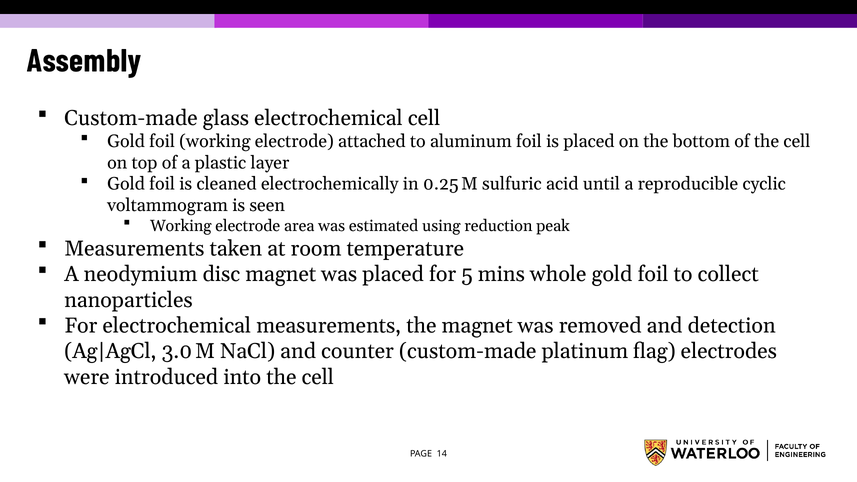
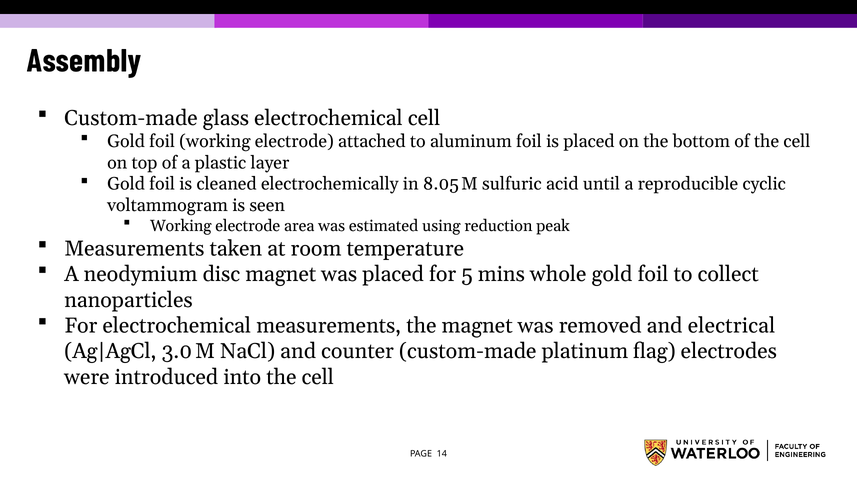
0.25: 0.25 -> 8.05
detection: detection -> electrical
